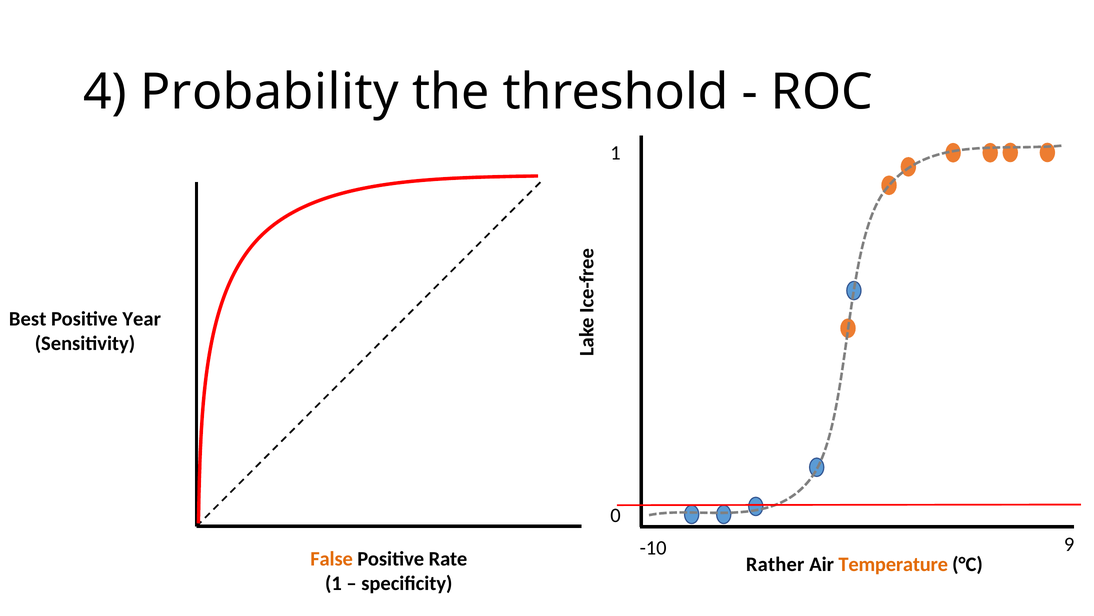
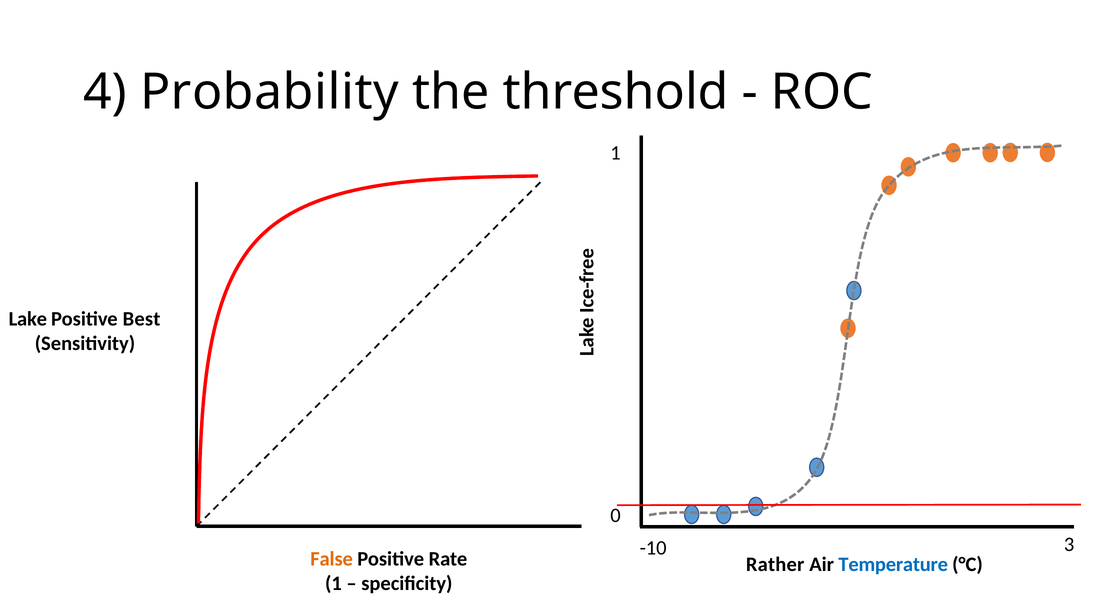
Best: Best -> Lake
Year: Year -> Best
9: 9 -> 3
Temperature colour: orange -> blue
